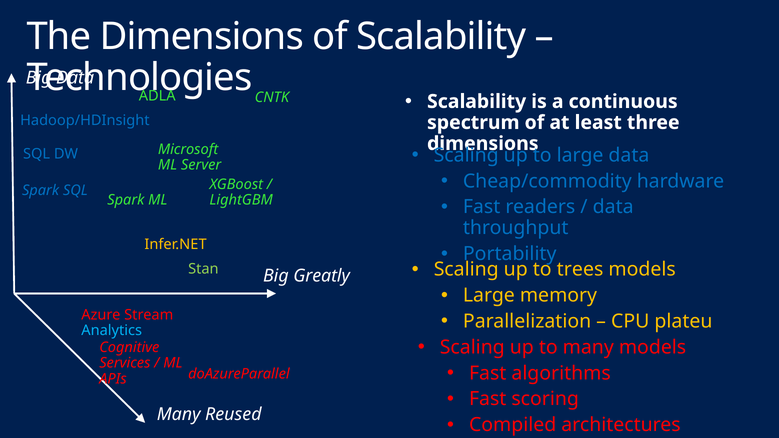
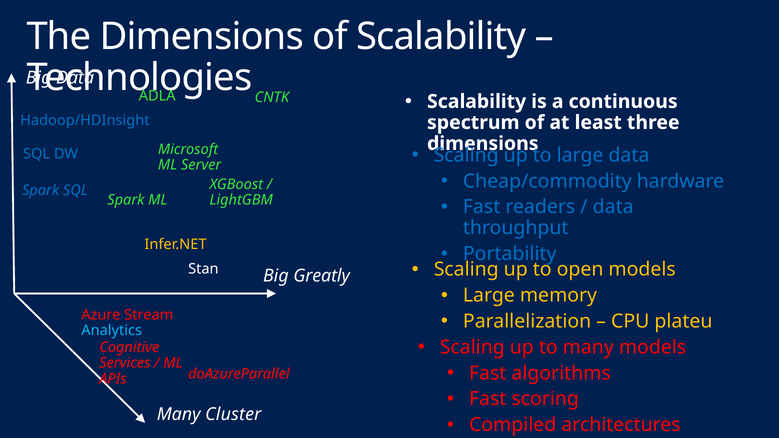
trees: trees -> open
Stan colour: light green -> white
Reused: Reused -> Cluster
